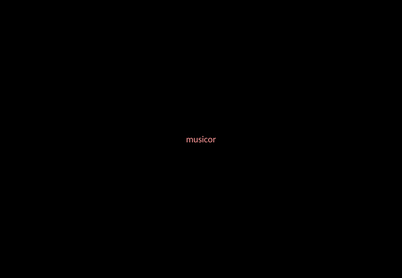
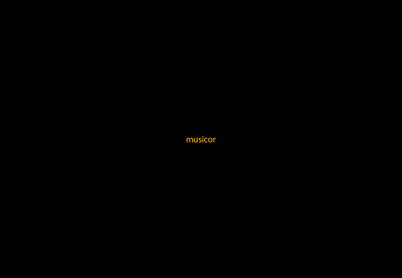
musicor colour: pink -> yellow
